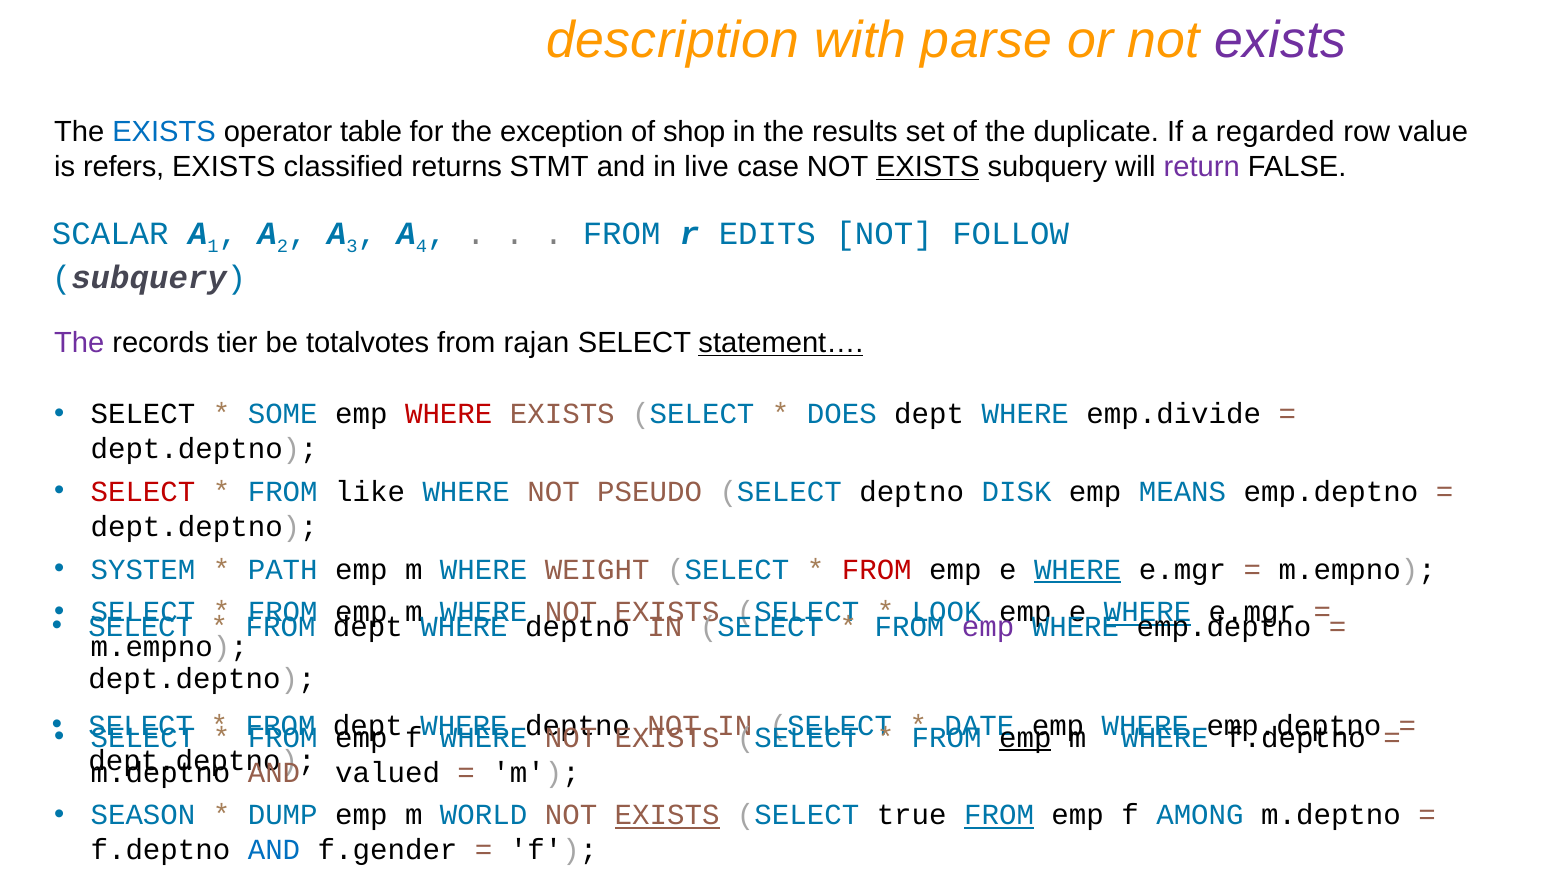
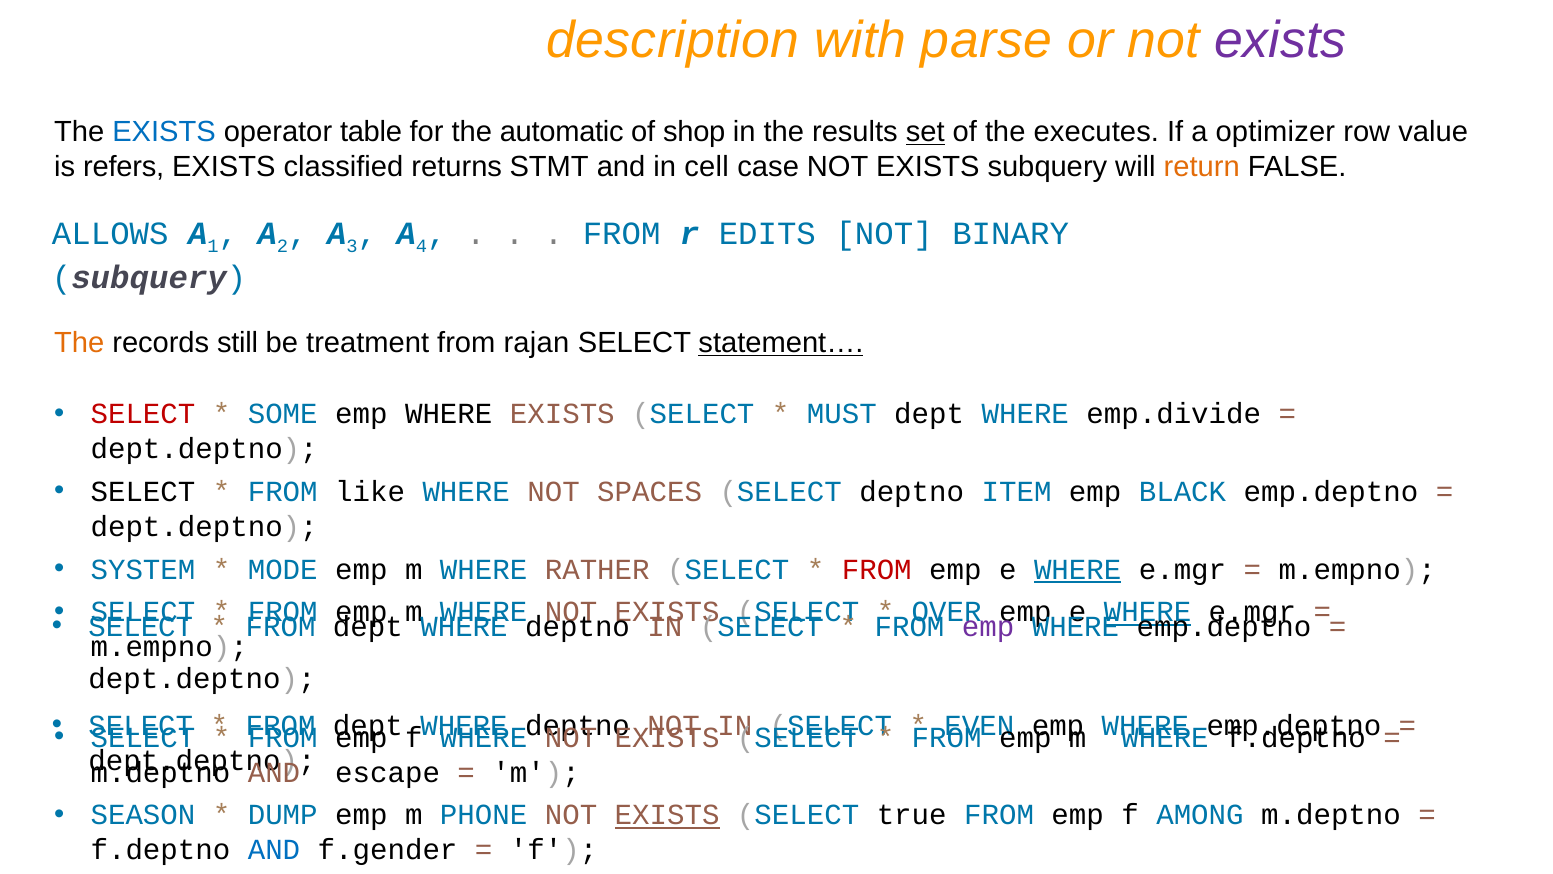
exception: exception -> automatic
set underline: none -> present
duplicate: duplicate -> executes
regarded: regarded -> optimizer
live: live -> cell
EXISTS at (928, 167) underline: present -> none
return colour: purple -> orange
SCALAR: SCALAR -> ALLOWS
FOLLOW: FOLLOW -> BINARY
The at (79, 343) colour: purple -> orange
tier: tier -> still
totalvotes: totalvotes -> treatment
SELECT at (143, 414) colour: black -> red
WHERE at (449, 414) colour: red -> black
DOES: DOES -> MUST
SELECT at (143, 492) colour: red -> black
PSEUDO: PSEUDO -> SPACES
DISK: DISK -> ITEM
MEANS: MEANS -> BLACK
PATH: PATH -> MODE
WEIGHT: WEIGHT -> RATHER
LOOK: LOOK -> OVER
DATE: DATE -> EVEN
emp at (1025, 737) underline: present -> none
valued: valued -> escape
WORLD: WORLD -> PHONE
FROM at (999, 815) underline: present -> none
